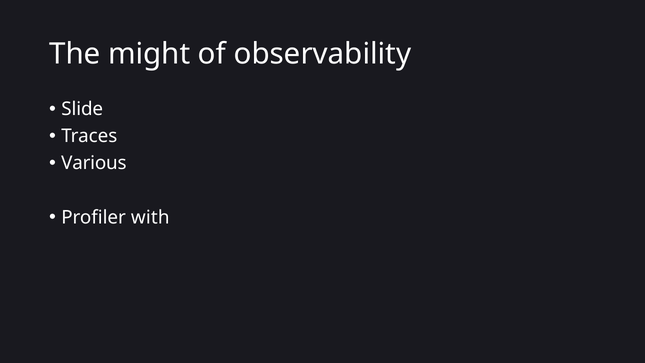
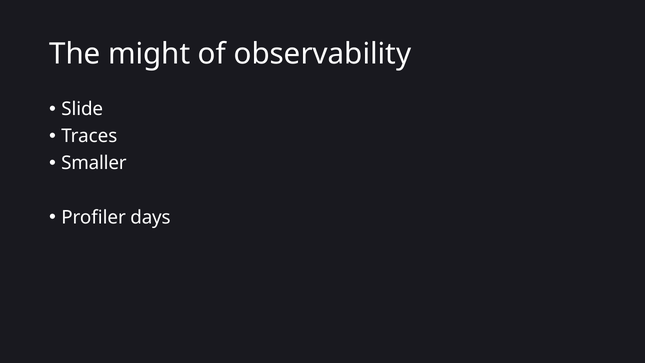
Various: Various -> Smaller
with: with -> days
